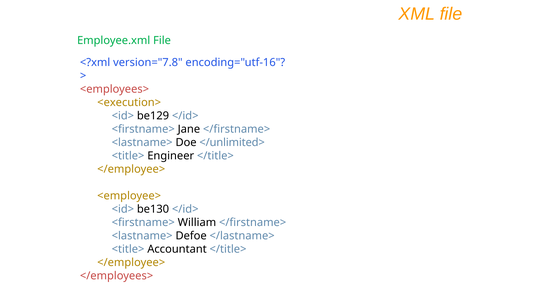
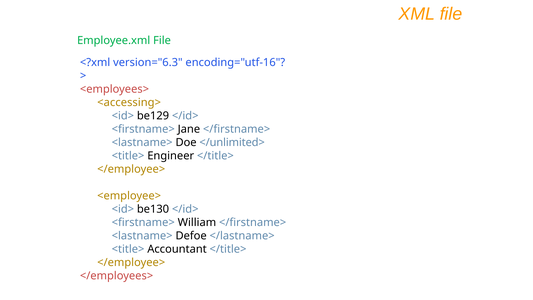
version="7.8: version="7.8 -> version="6.3
<execution>: <execution> -> <accessing>
